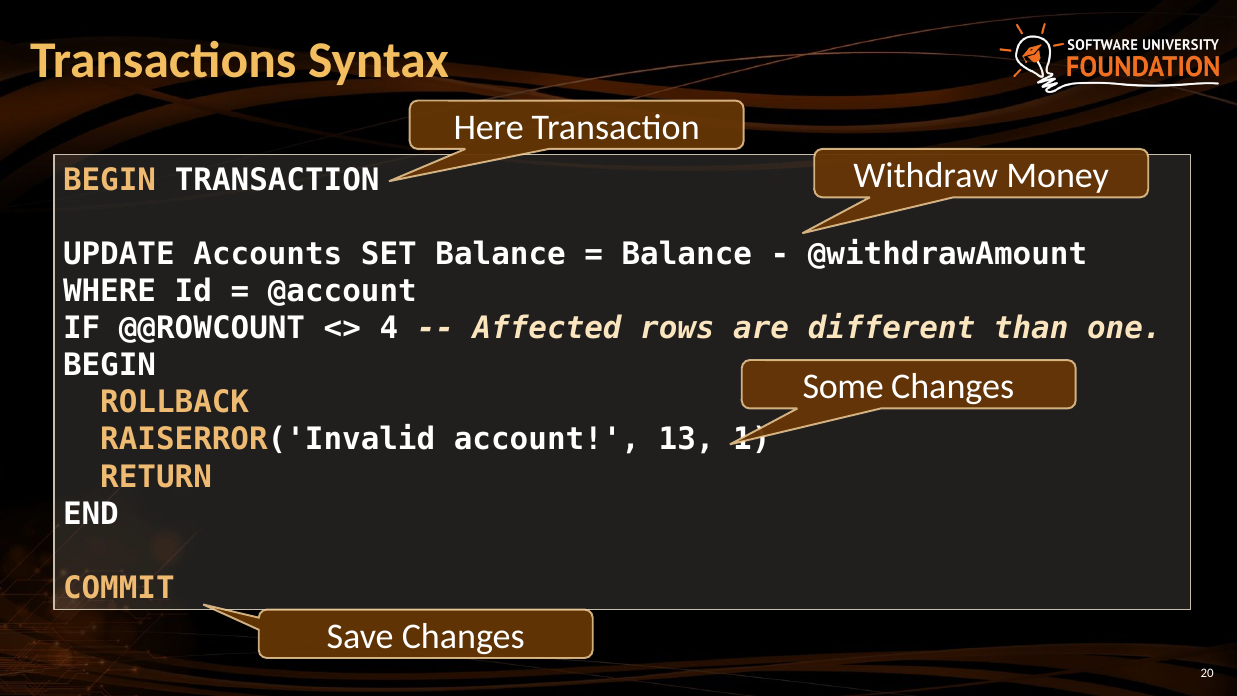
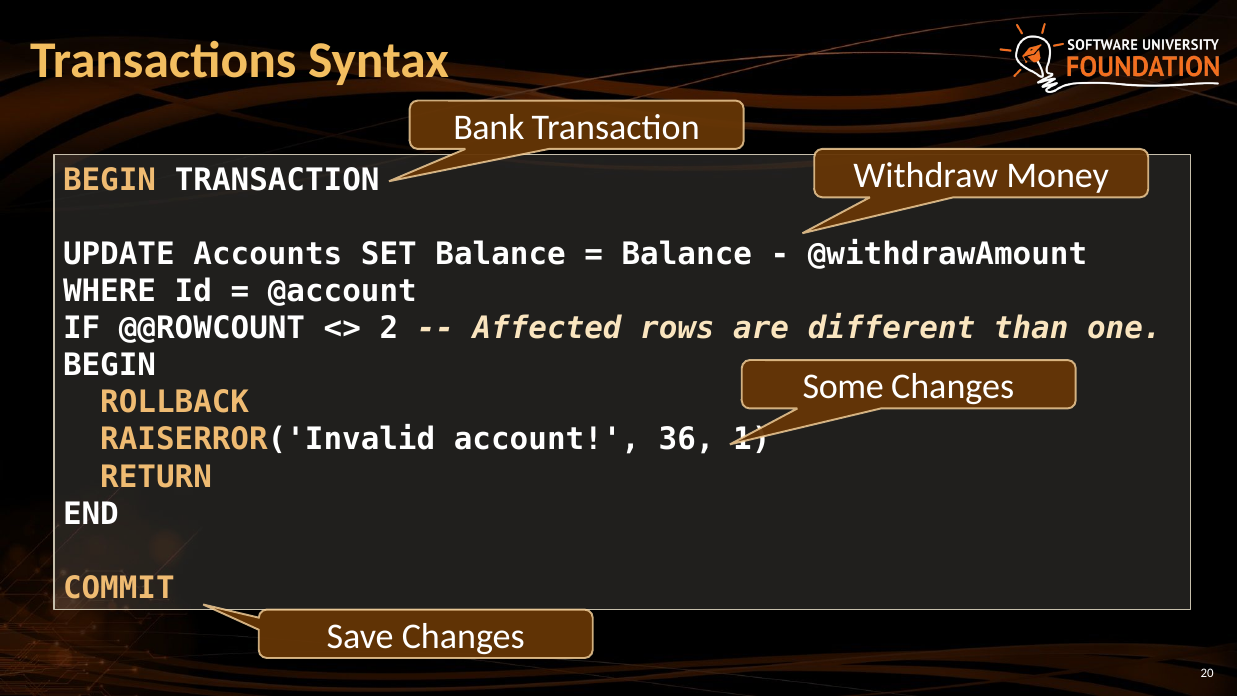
Here: Here -> Bank
4: 4 -> 2
13: 13 -> 36
